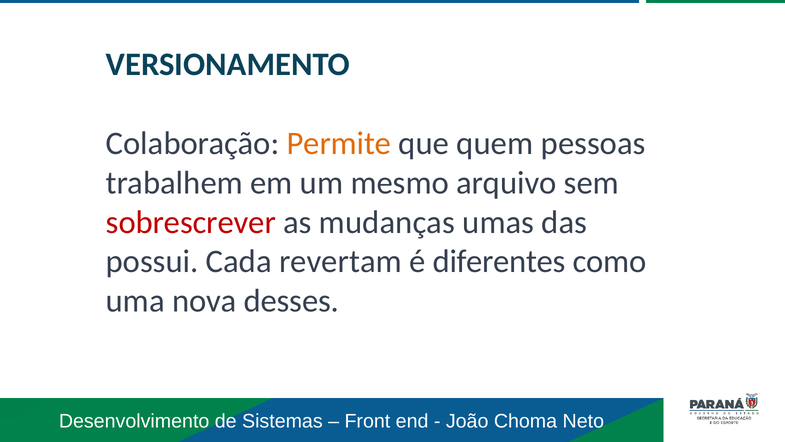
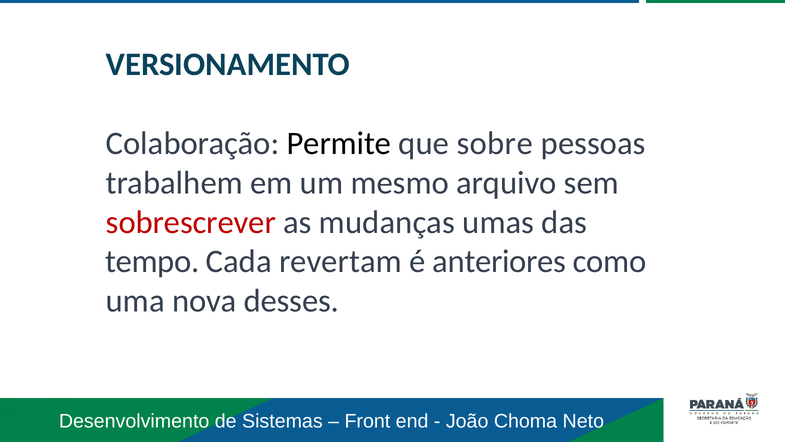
Permite colour: orange -> black
quem: quem -> sobre
possui: possui -> tempo
diferentes: diferentes -> anteriores
